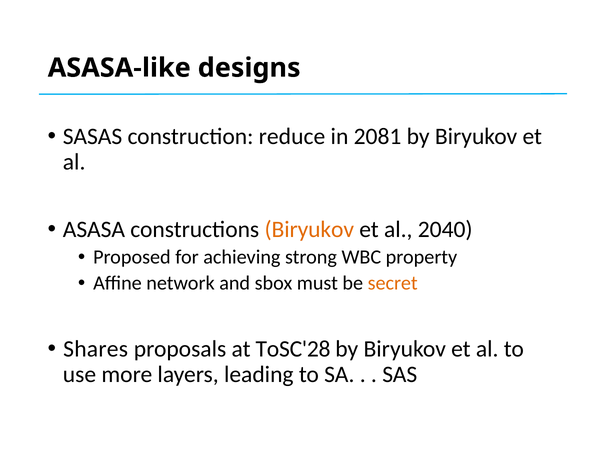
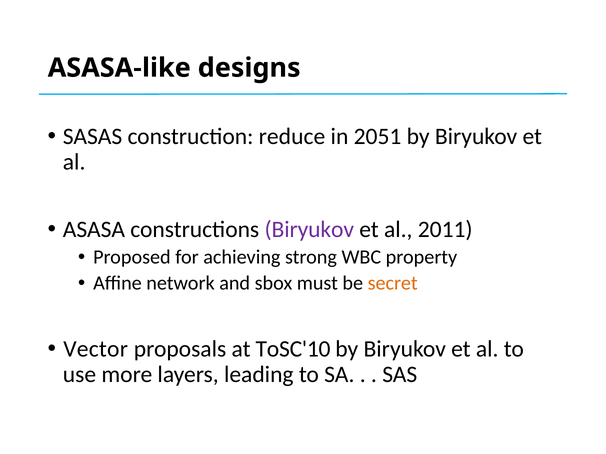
2081: 2081 -> 2051
Biryukov at (309, 230) colour: orange -> purple
2040: 2040 -> 2011
Shares: Shares -> Vector
ToSC'28: ToSC'28 -> ToSC'10
